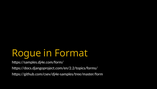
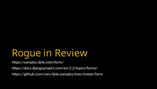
Format: Format -> Review
